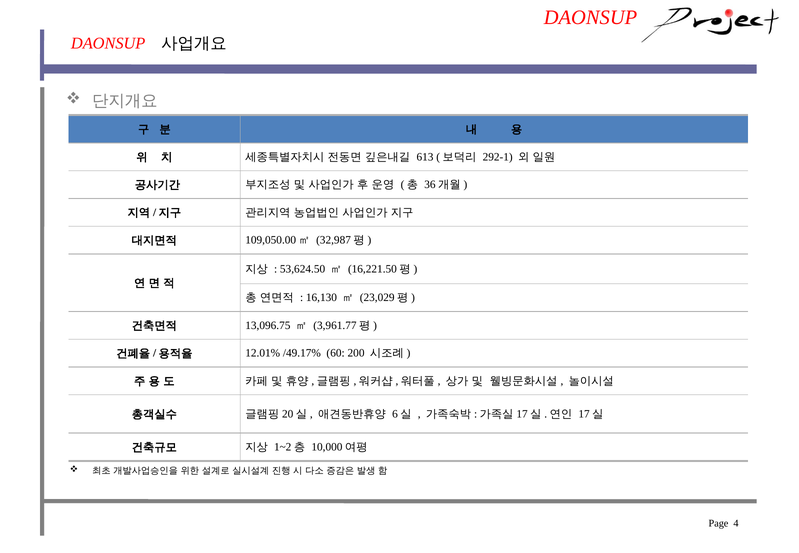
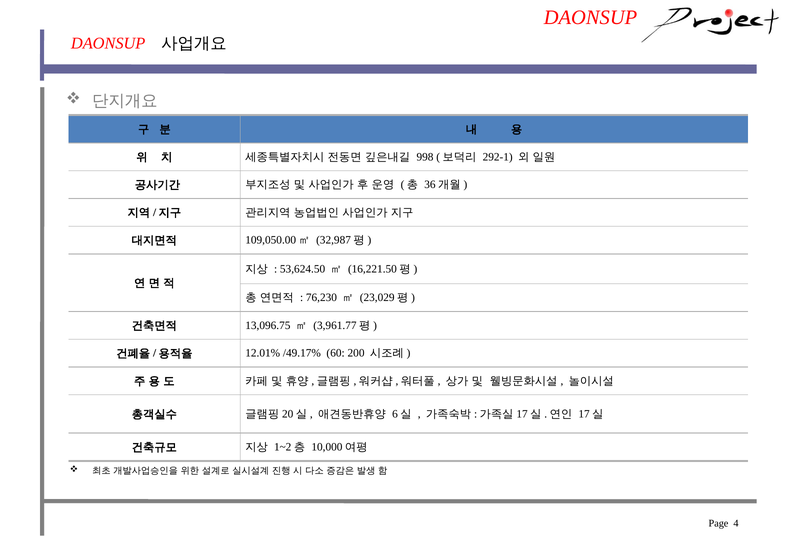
613: 613 -> 998
16,130: 16,130 -> 76,230
